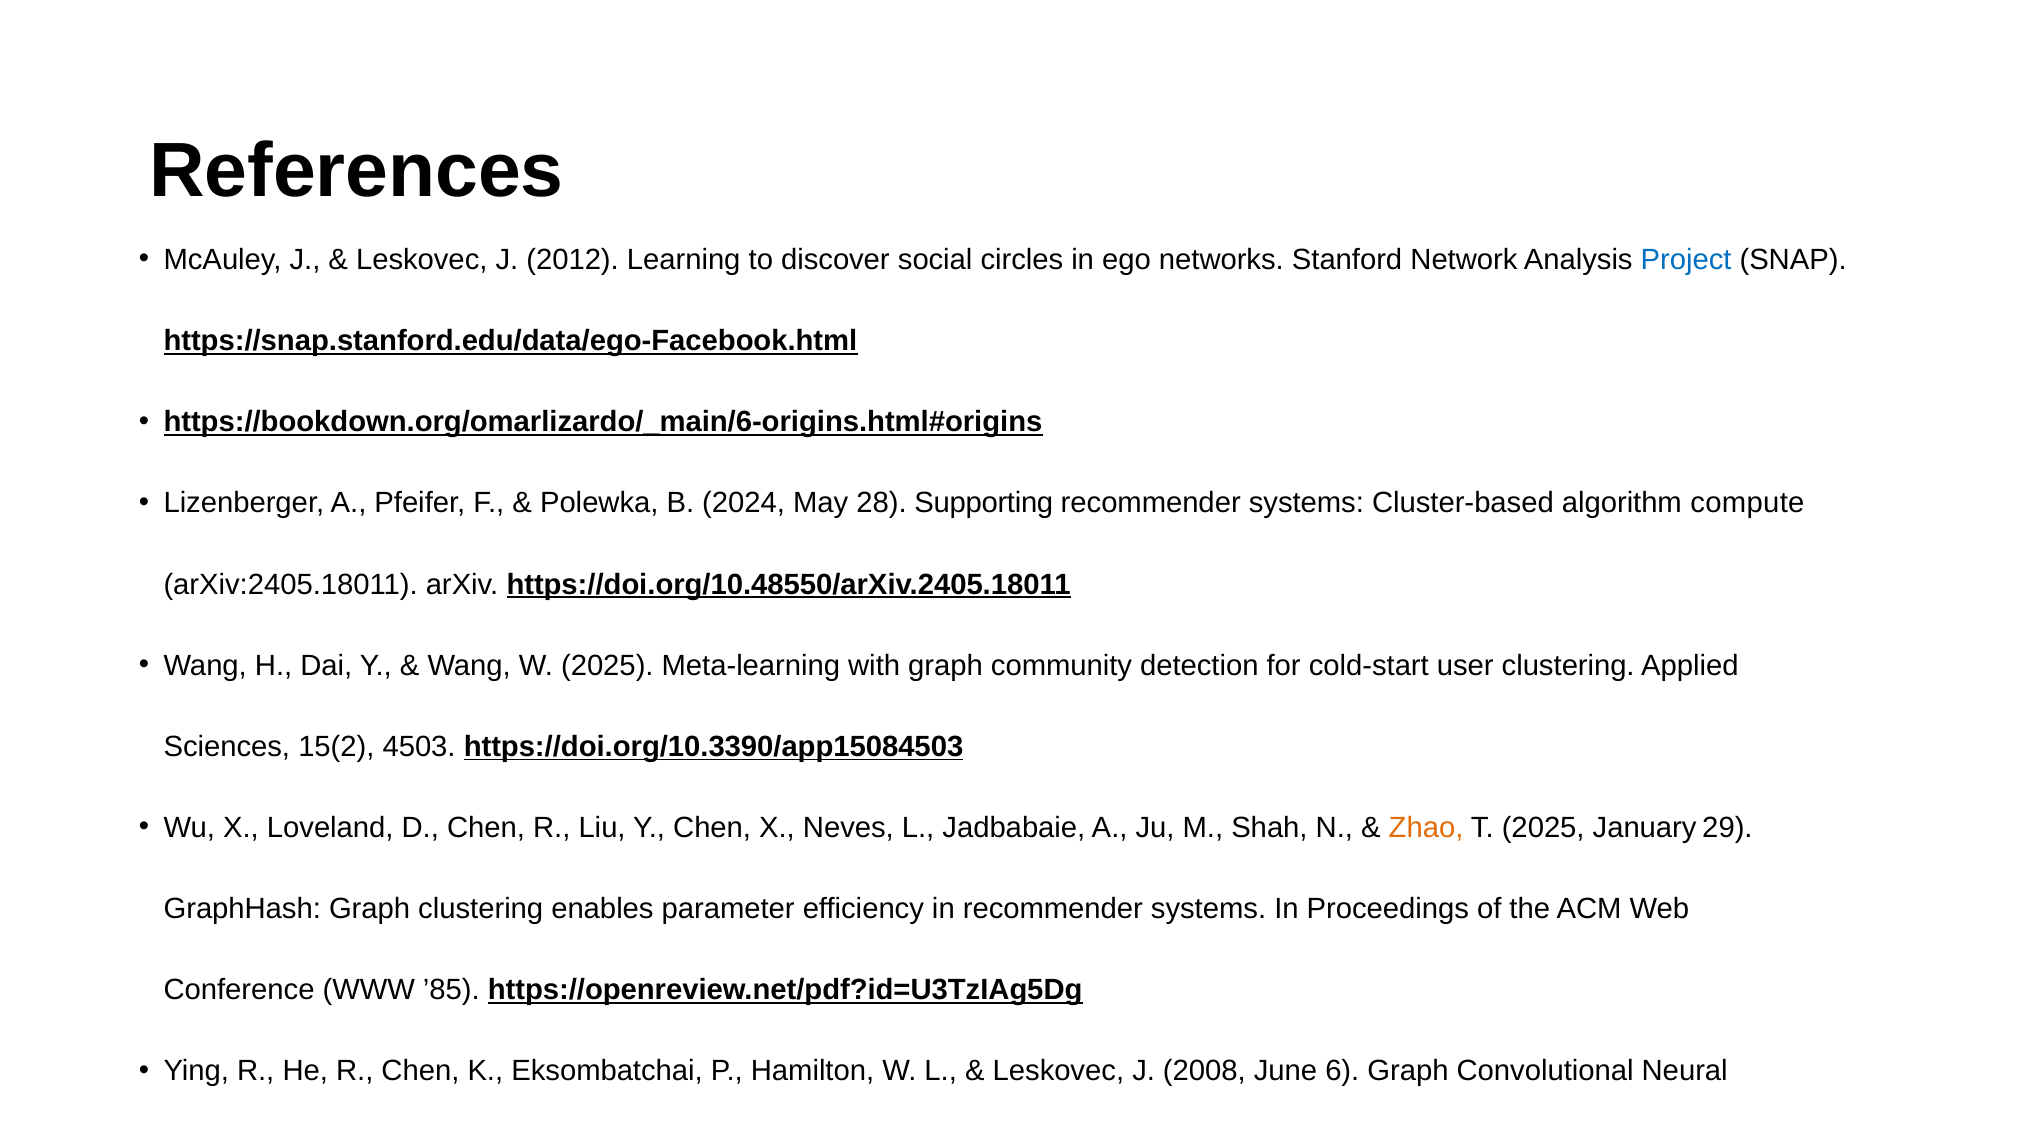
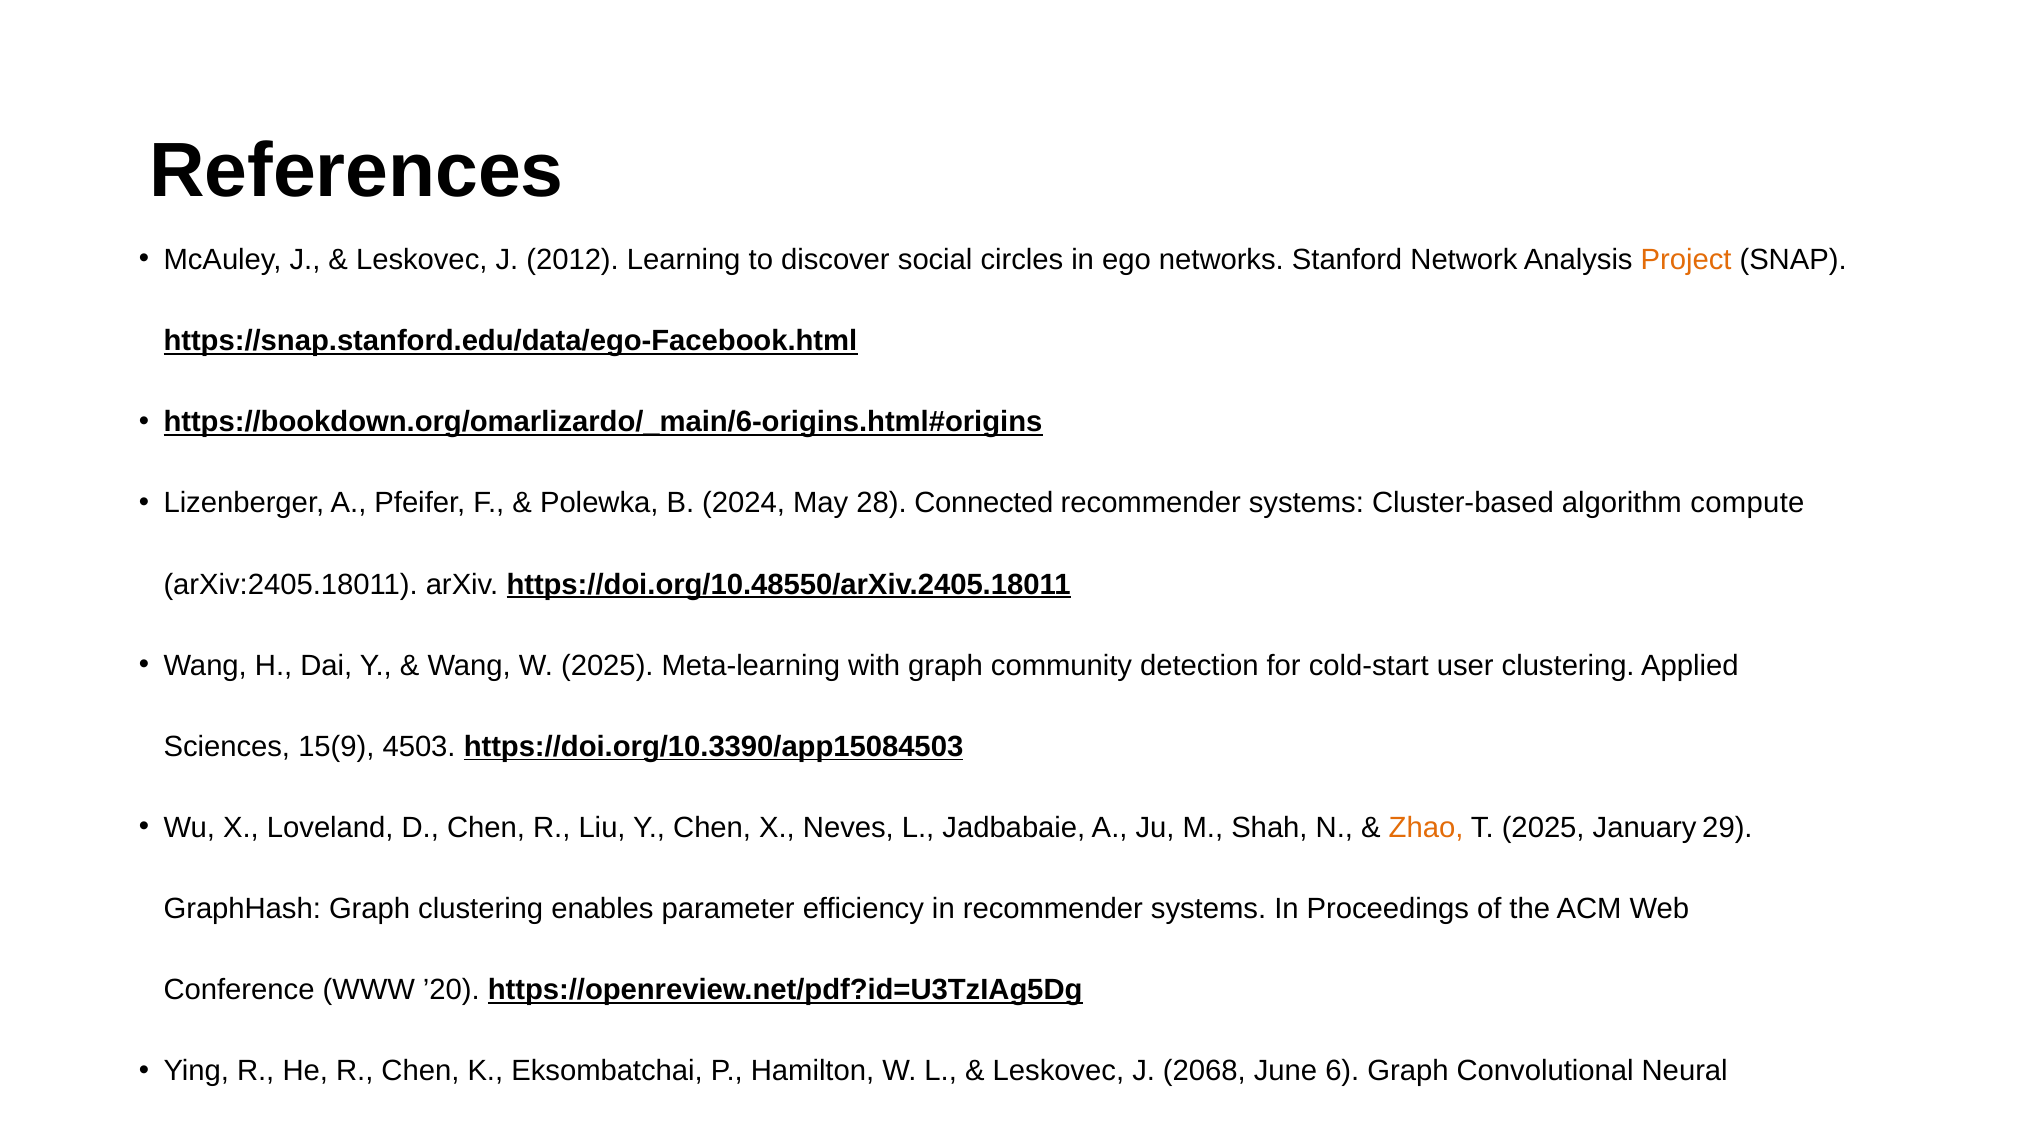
Project colour: blue -> orange
Supporting: Supporting -> Connected
15(2: 15(2 -> 15(9
’85: ’85 -> ’20
2008: 2008 -> 2068
